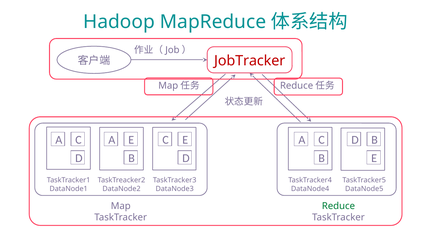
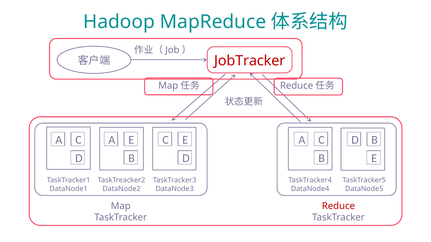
Reduce at (338, 206) colour: green -> red
